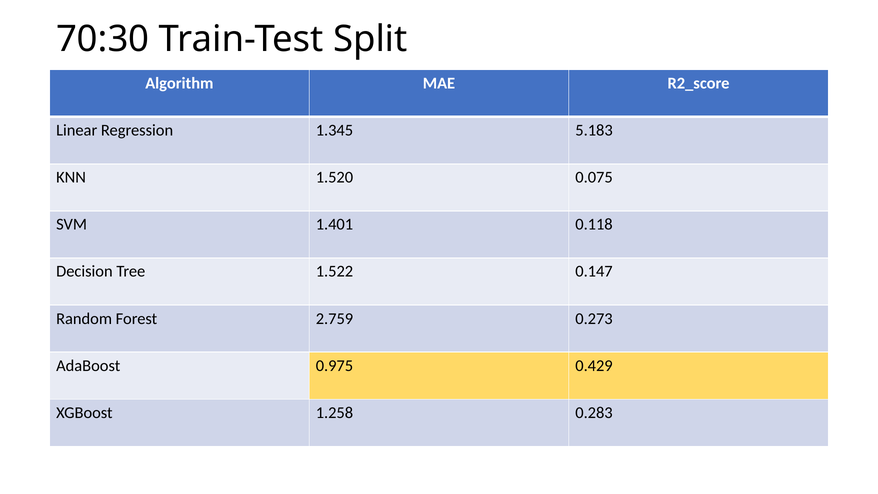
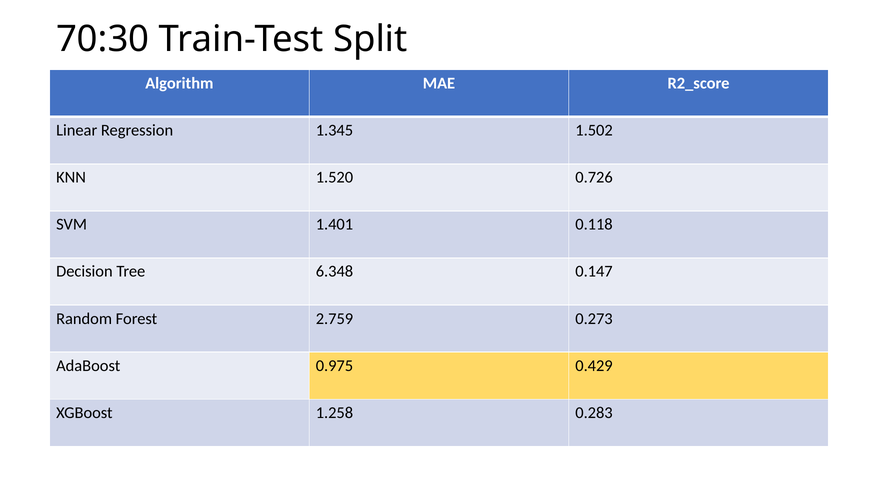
5.183: 5.183 -> 1.502
0.075: 0.075 -> 0.726
1.522: 1.522 -> 6.348
